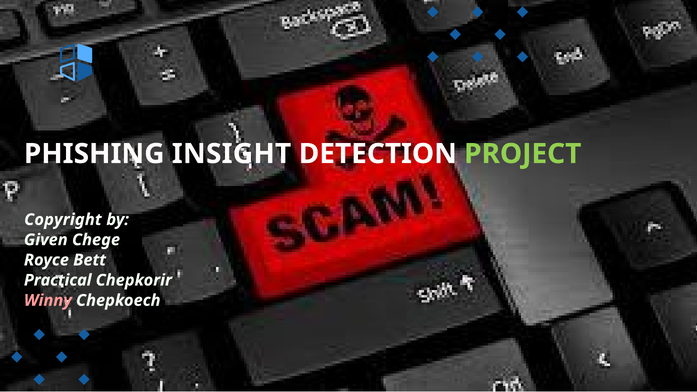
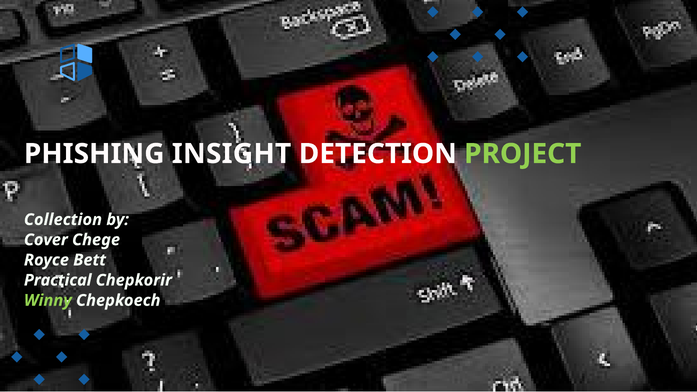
Copyright: Copyright -> Collection
Given: Given -> Cover
Winny colour: pink -> light green
